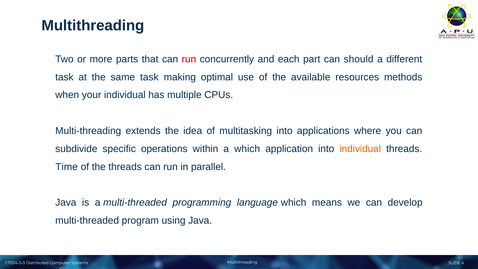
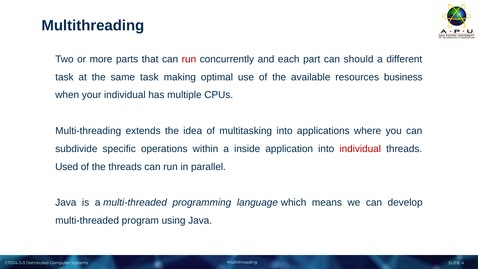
methods: methods -> business
a which: which -> inside
individual at (360, 149) colour: orange -> red
Time: Time -> Used
